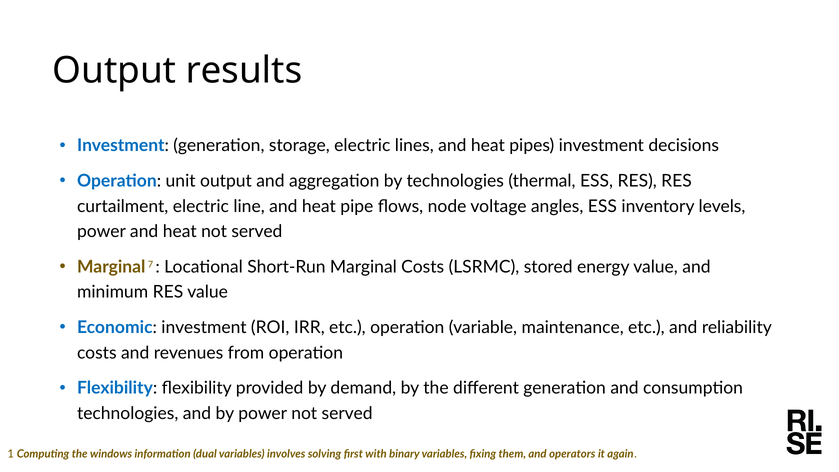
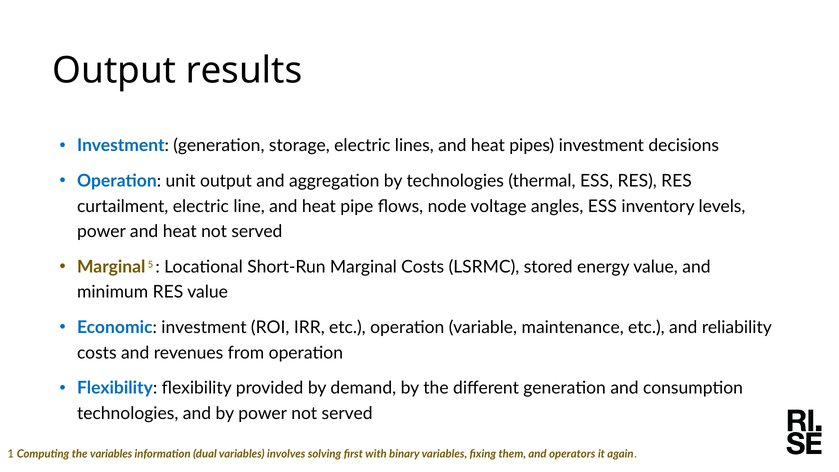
7: 7 -> 5
the windows: windows -> variables
